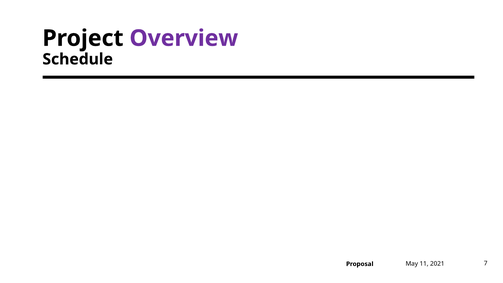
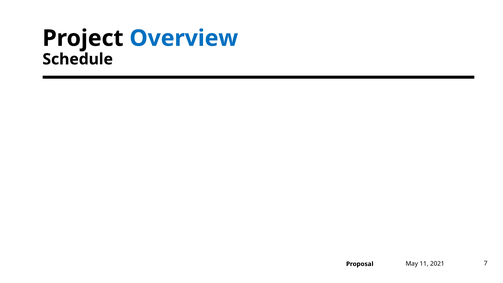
Overview colour: purple -> blue
